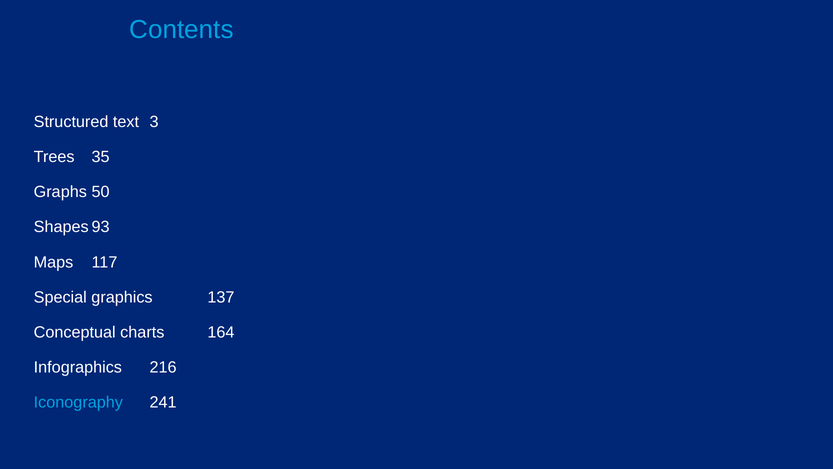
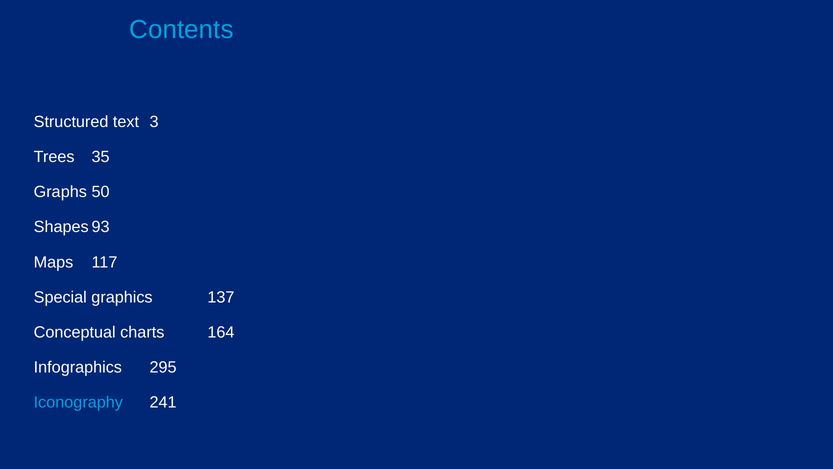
216: 216 -> 295
